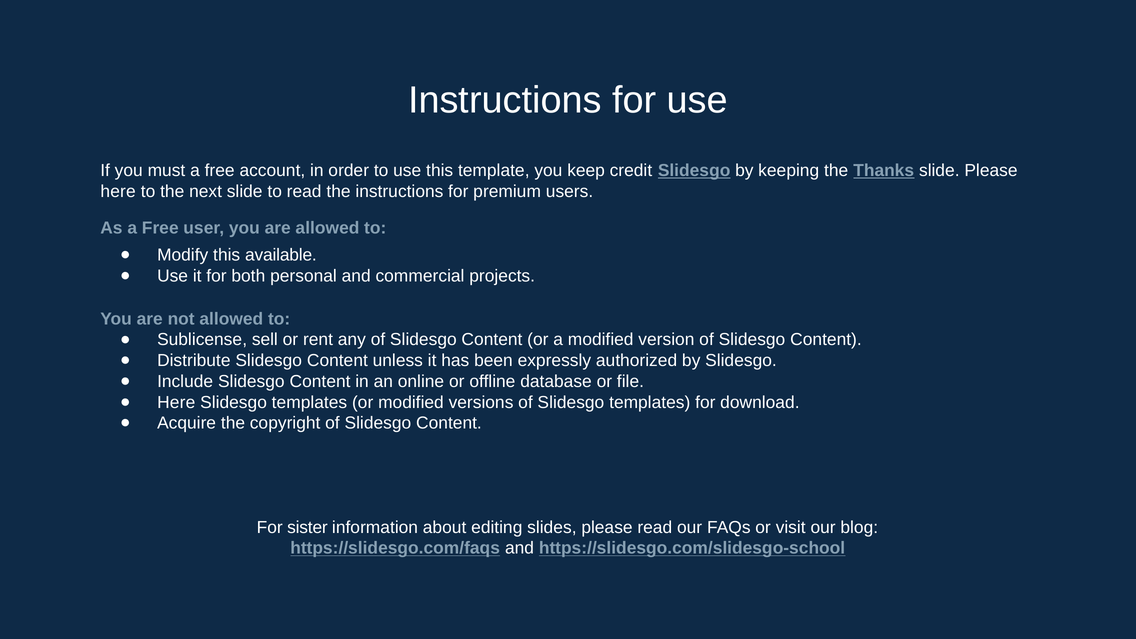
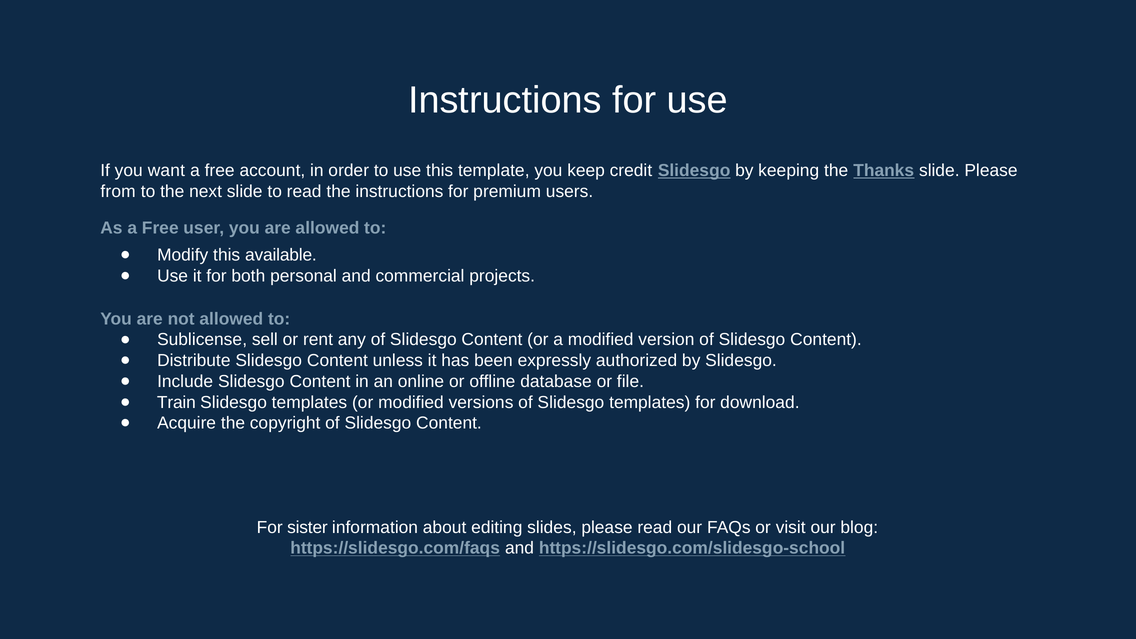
must: must -> want
here at (118, 191): here -> from
Here at (176, 402): Here -> Train
